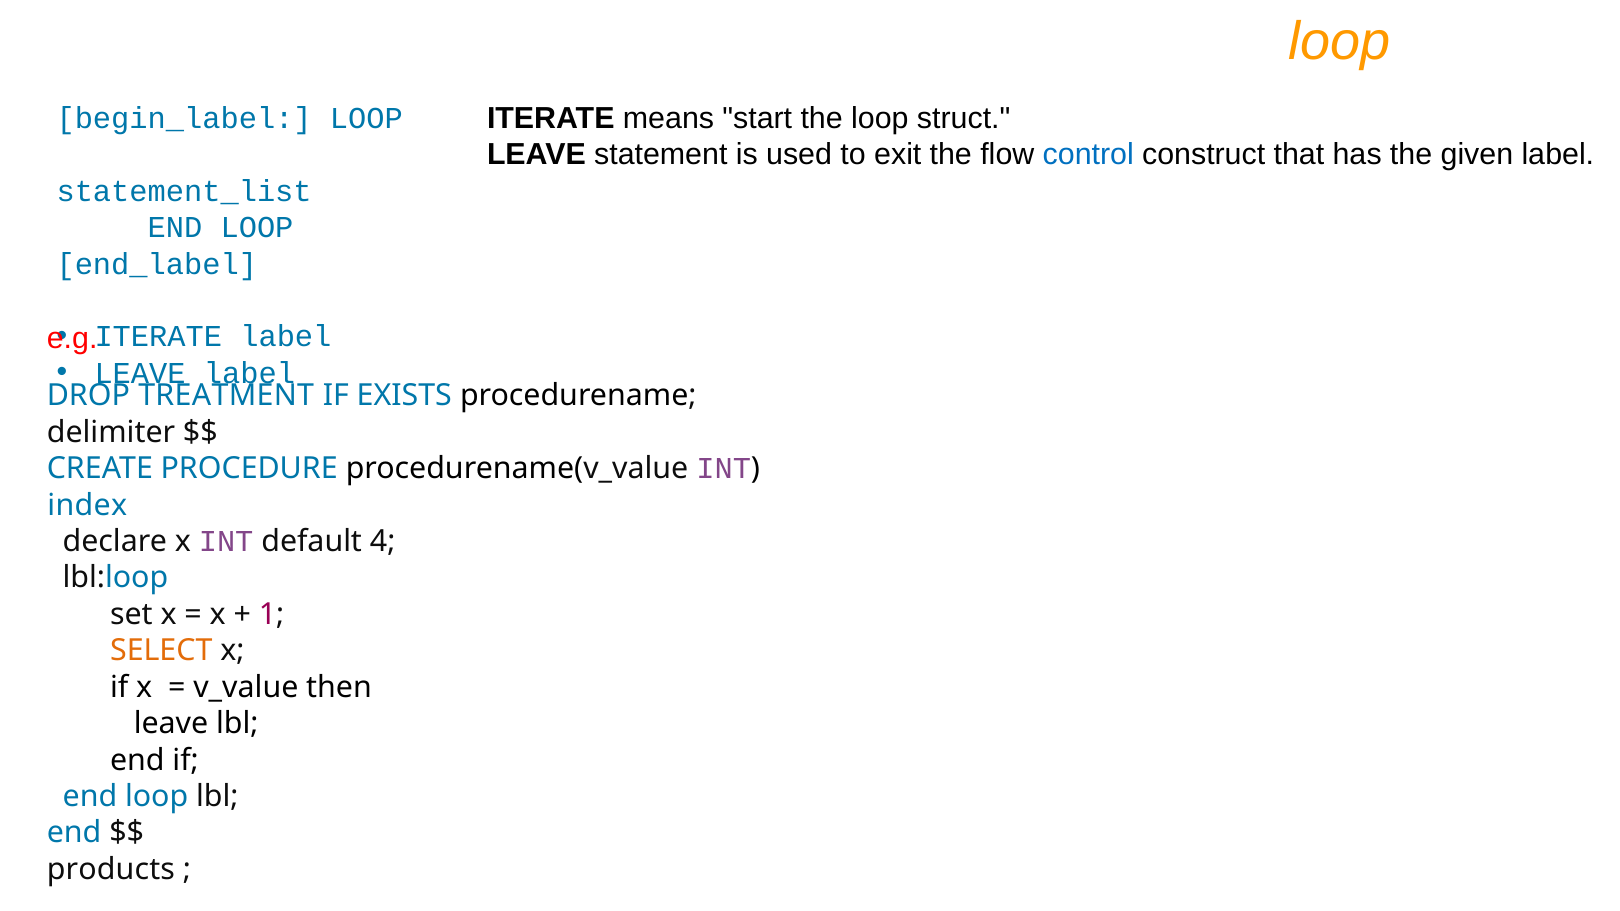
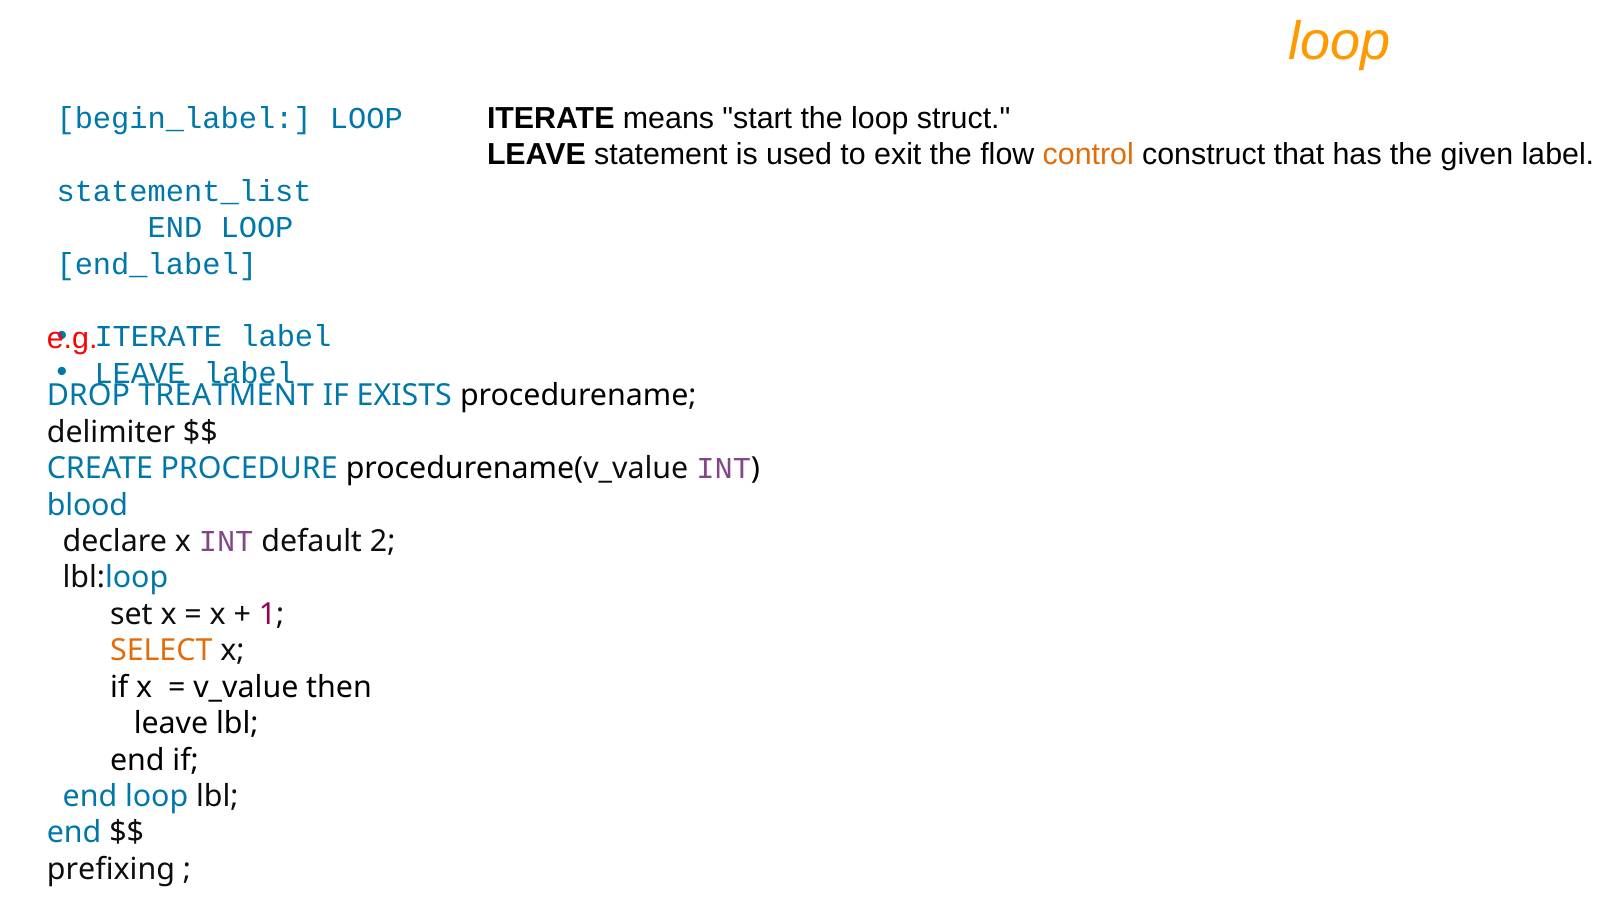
control colour: blue -> orange
index: index -> blood
4: 4 -> 2
products: products -> prefixing
